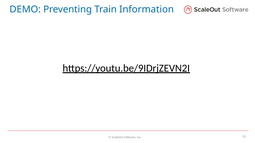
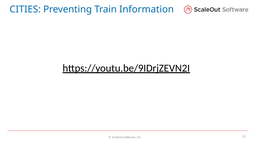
DEMO: DEMO -> CITIES
